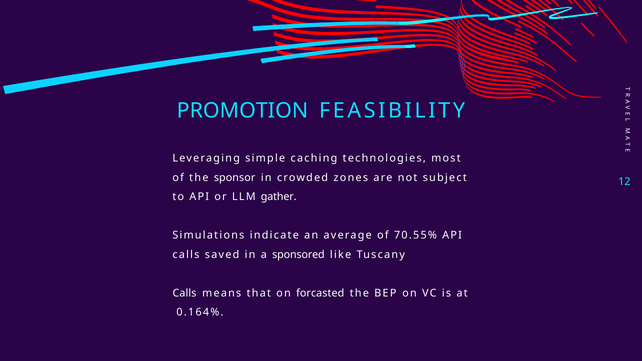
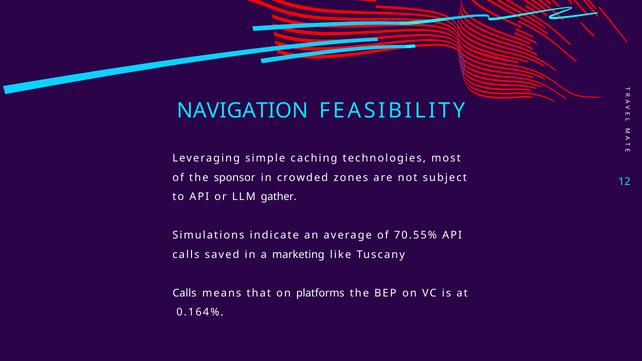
PROMOTION: PROMOTION -> NAVIGATION
sponsored: sponsored -> marketing
forcasted: forcasted -> platforms
